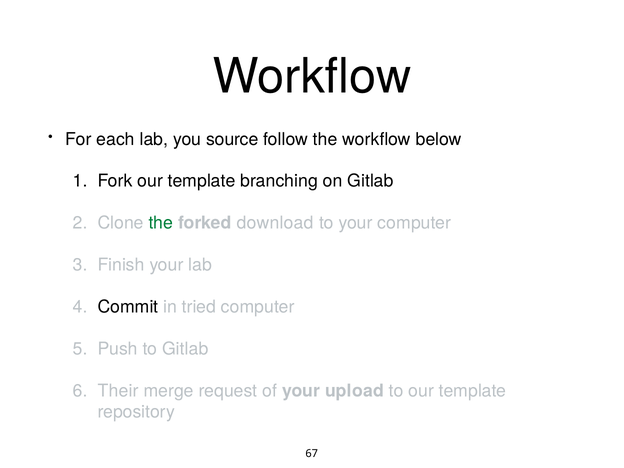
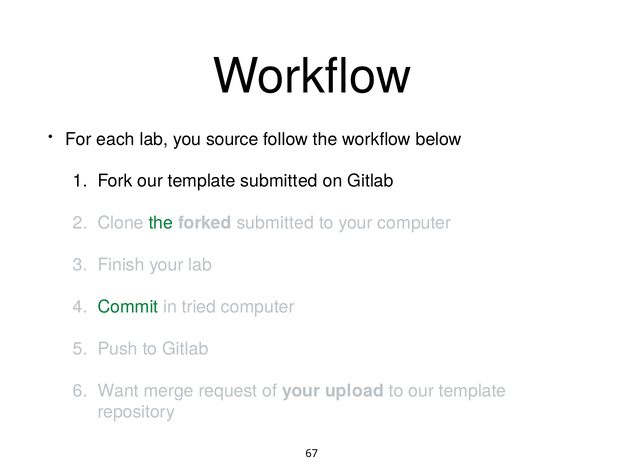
template branching: branching -> submitted
forked download: download -> submitted
Commit colour: black -> green
Their: Their -> Want
